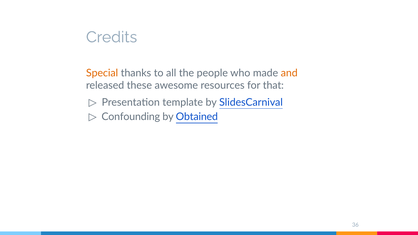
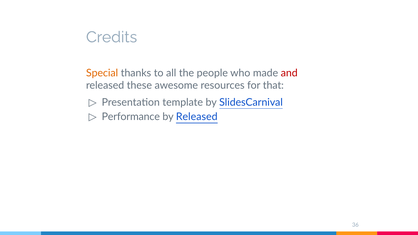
and colour: orange -> red
Confounding: Confounding -> Performance
by Obtained: Obtained -> Released
